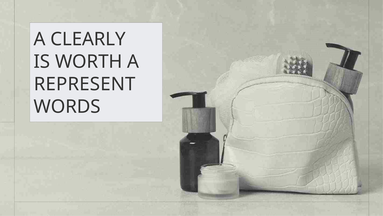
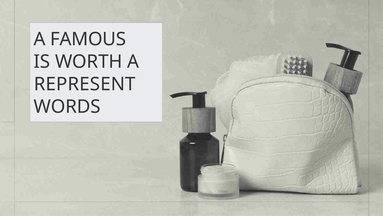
CLEARLY: CLEARLY -> FAMOUS
